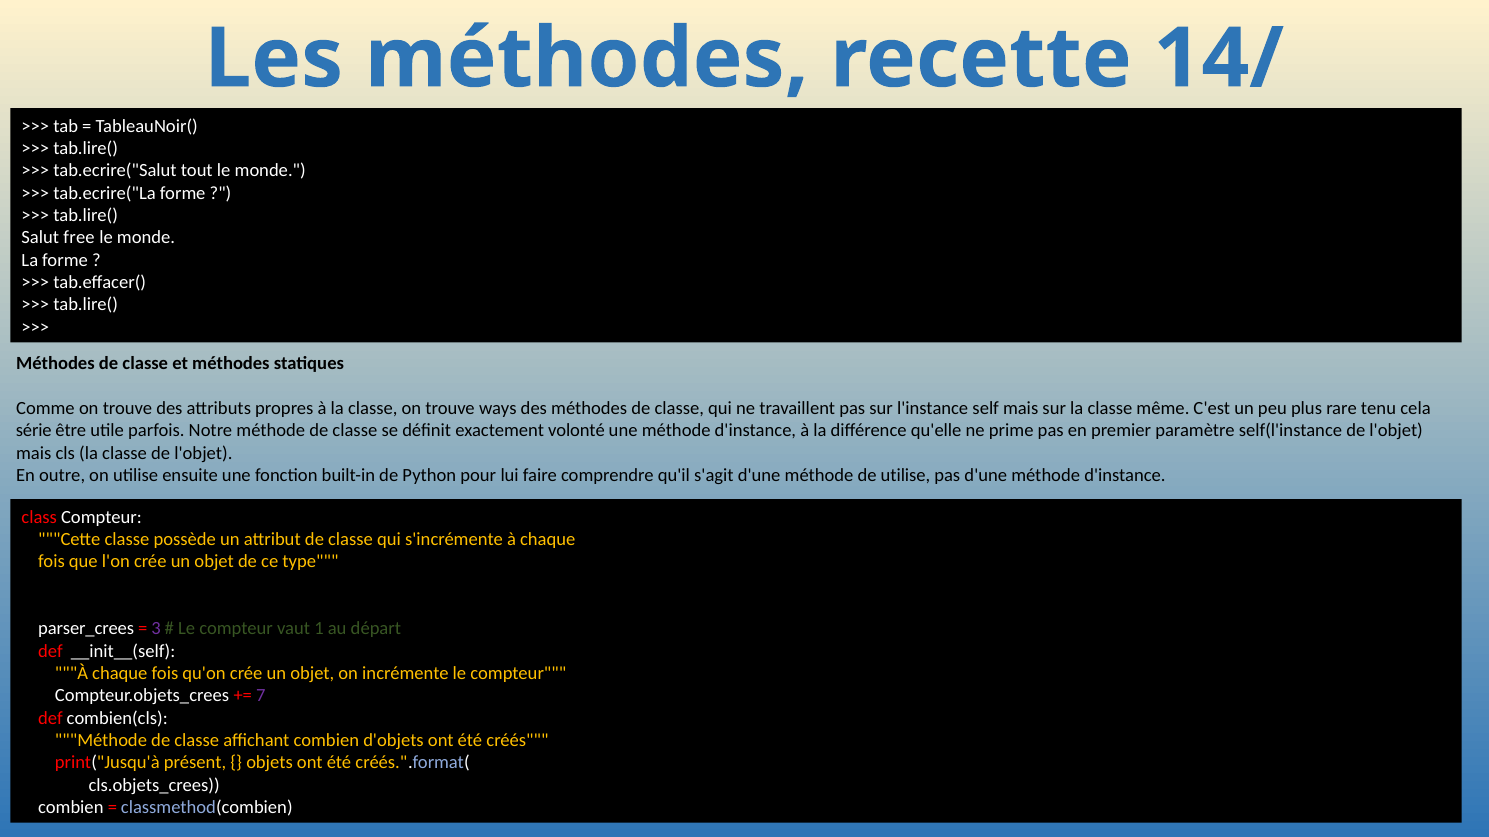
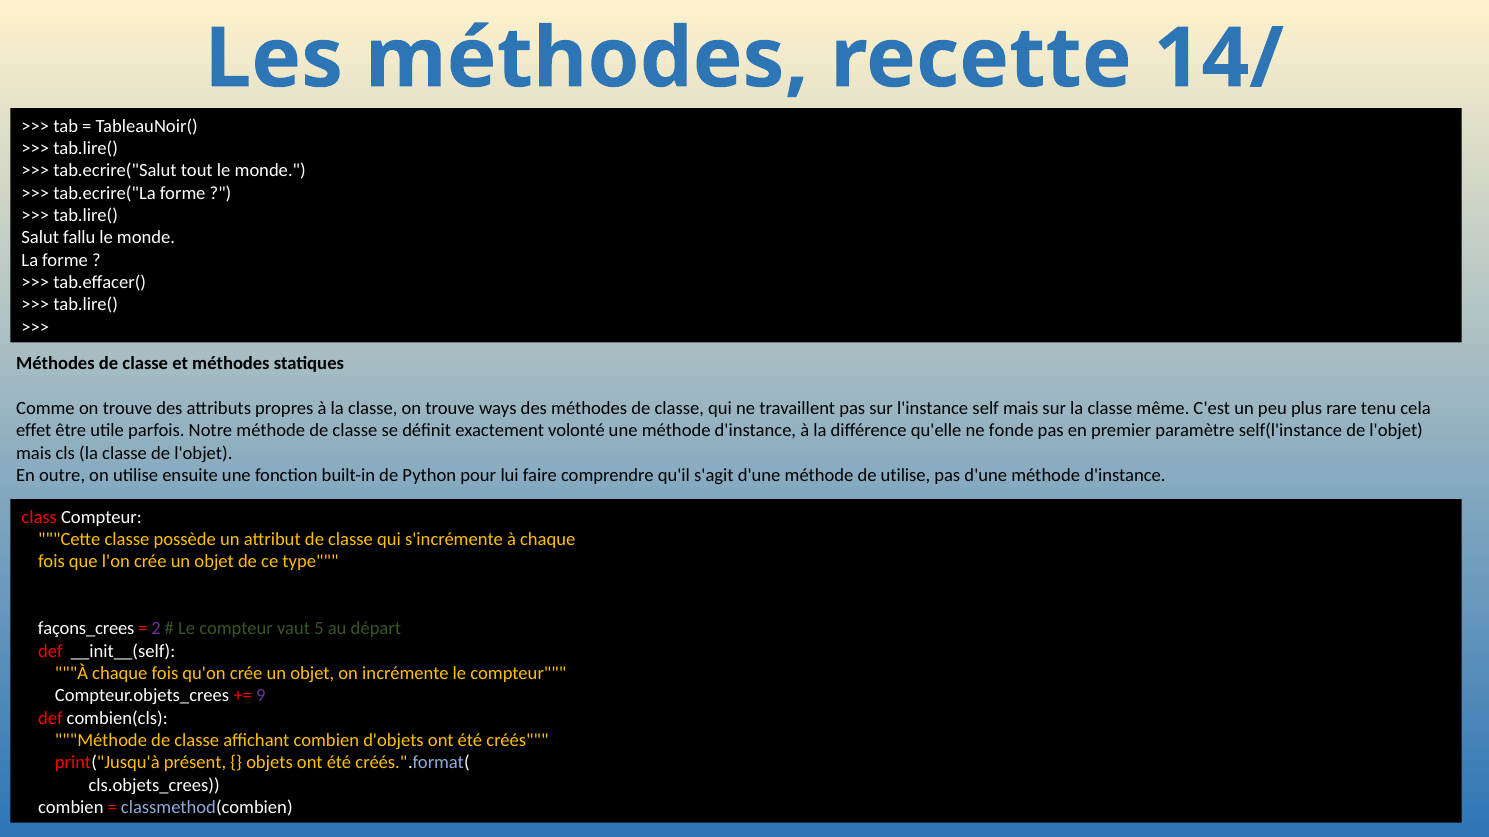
free: free -> fallu
série: série -> effet
prime: prime -> fonde
parser_crees: parser_crees -> façons_crees
3: 3 -> 2
1: 1 -> 5
7: 7 -> 9
